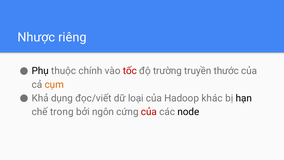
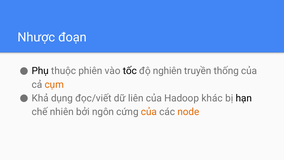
riêng: riêng -> đoạn
chính: chính -> phiên
tốc colour: red -> black
trường: trường -> nghiên
thước: thước -> thống
loại: loại -> liên
trong: trong -> nhiên
của at (149, 112) colour: red -> orange
node colour: black -> orange
